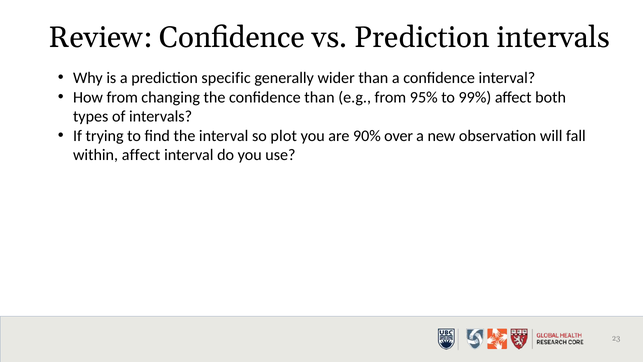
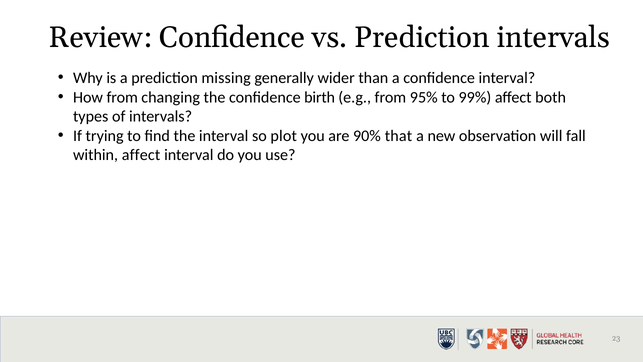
specific: specific -> missing
confidence than: than -> birth
over: over -> that
